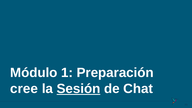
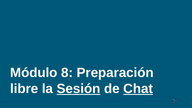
1: 1 -> 8
cree: cree -> libre
Chat underline: none -> present
